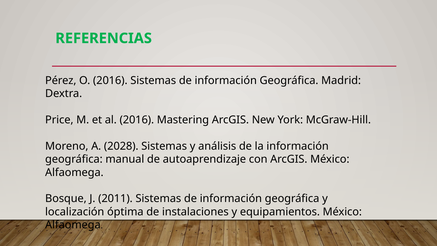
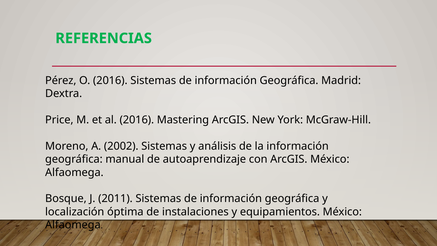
2028: 2028 -> 2002
